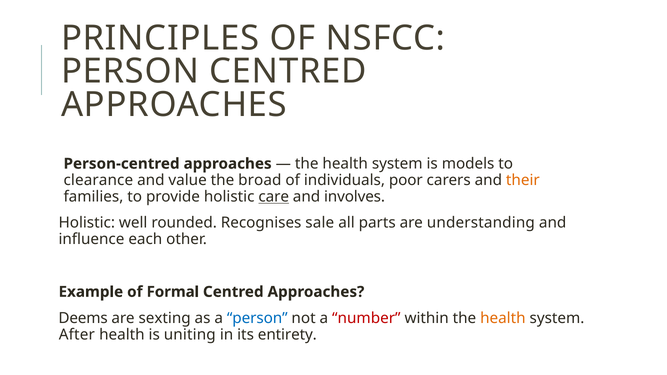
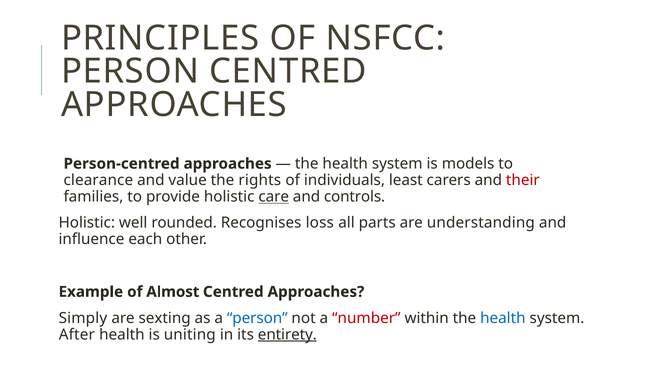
broad: broad -> rights
poor: poor -> least
their colour: orange -> red
involves: involves -> controls
sale: sale -> loss
Formal: Formal -> Almost
Deems: Deems -> Simply
health at (503, 318) colour: orange -> blue
entirety underline: none -> present
